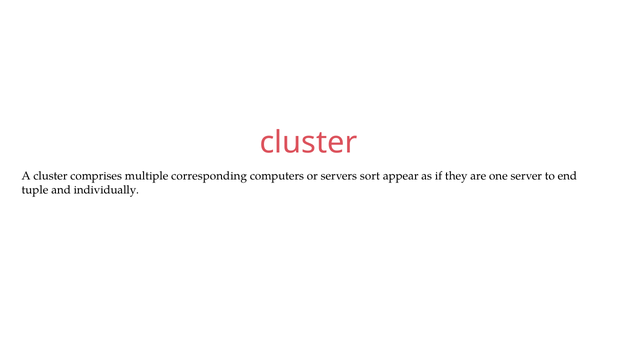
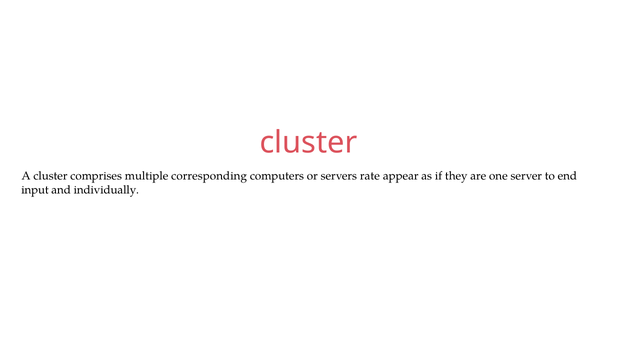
sort: sort -> rate
tuple: tuple -> input
